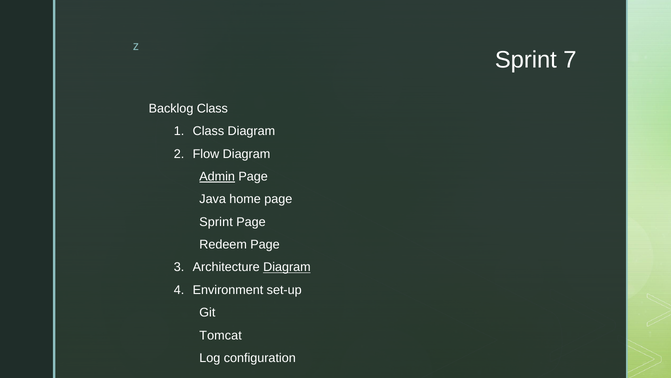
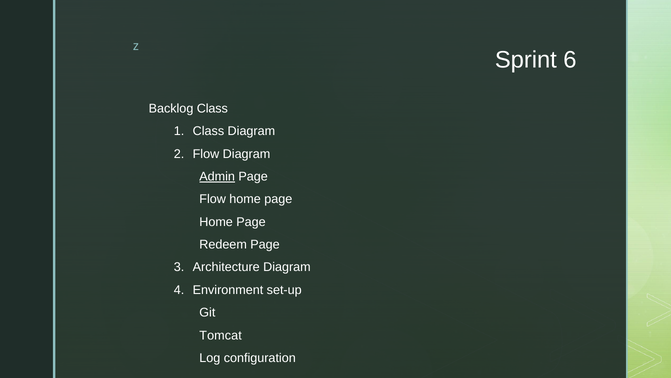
7: 7 -> 6
Java at (213, 199): Java -> Flow
Sprint at (216, 222): Sprint -> Home
Diagram at (287, 267) underline: present -> none
